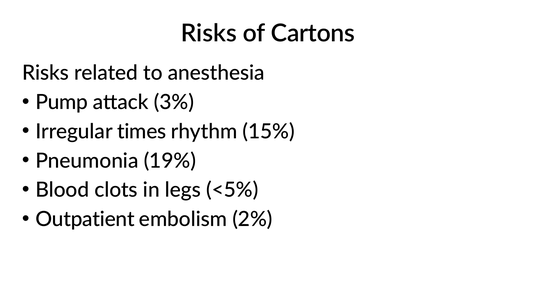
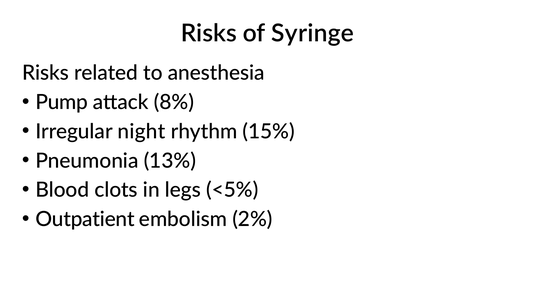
Cartons: Cartons -> Syringe
3%: 3% -> 8%
times: times -> night
19%: 19% -> 13%
